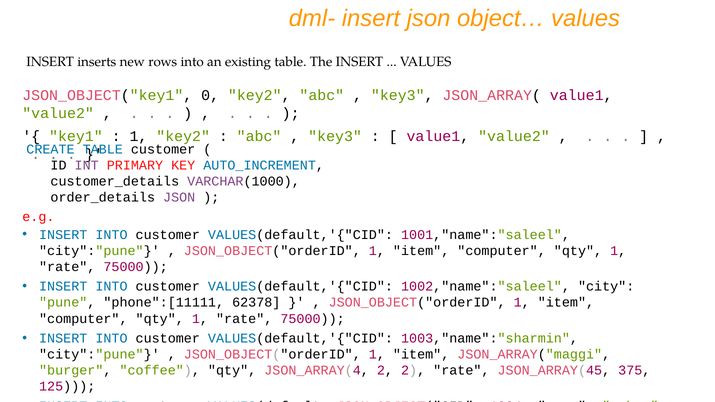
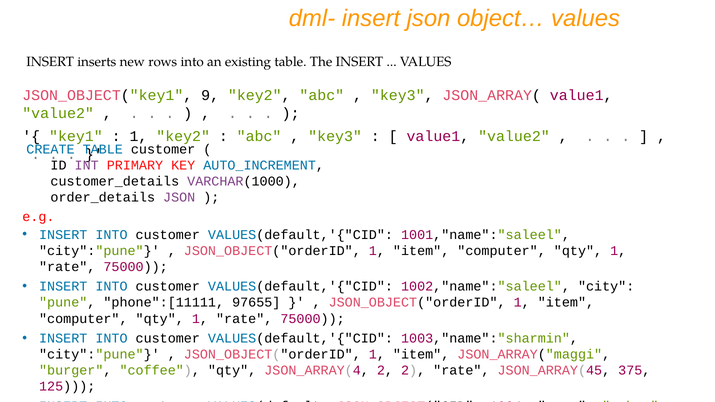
0: 0 -> 9
62378: 62378 -> 97655
